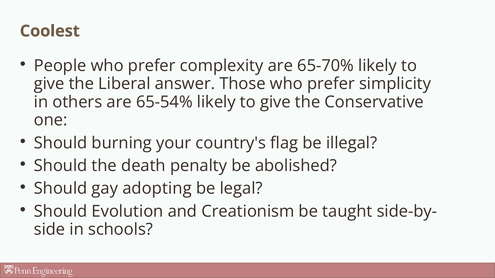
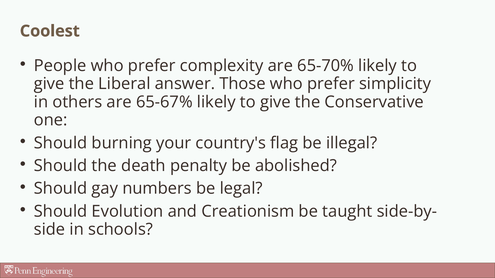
65-54%: 65-54% -> 65-67%
adopting: adopting -> numbers
